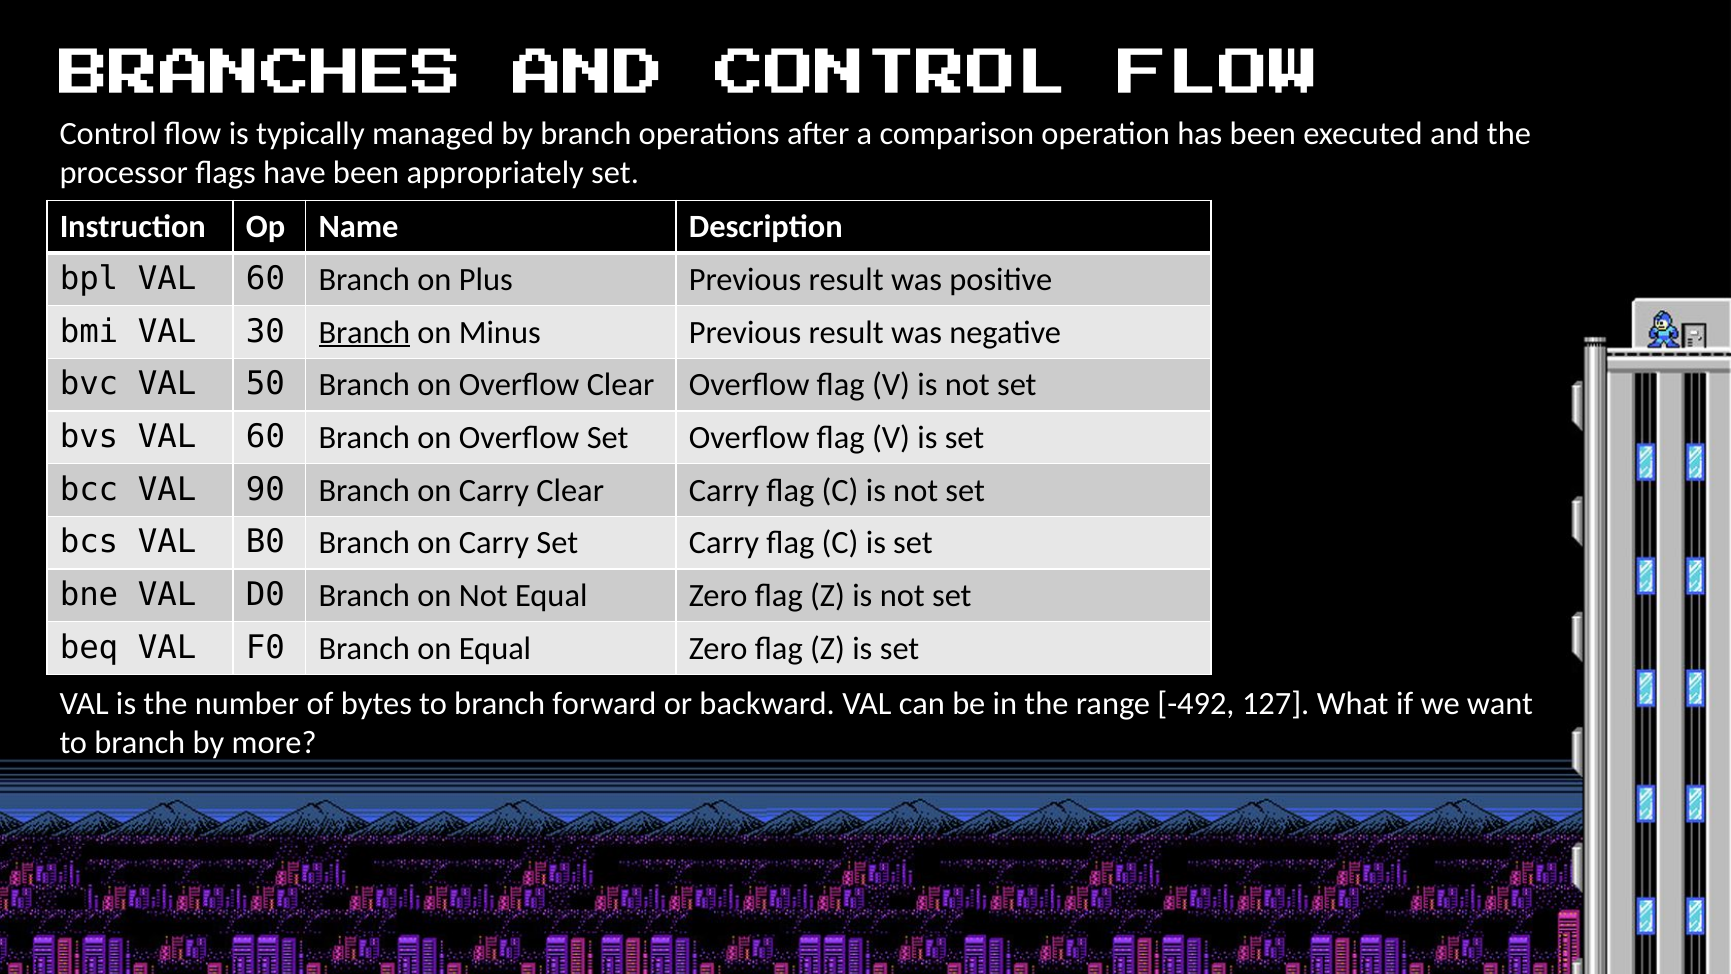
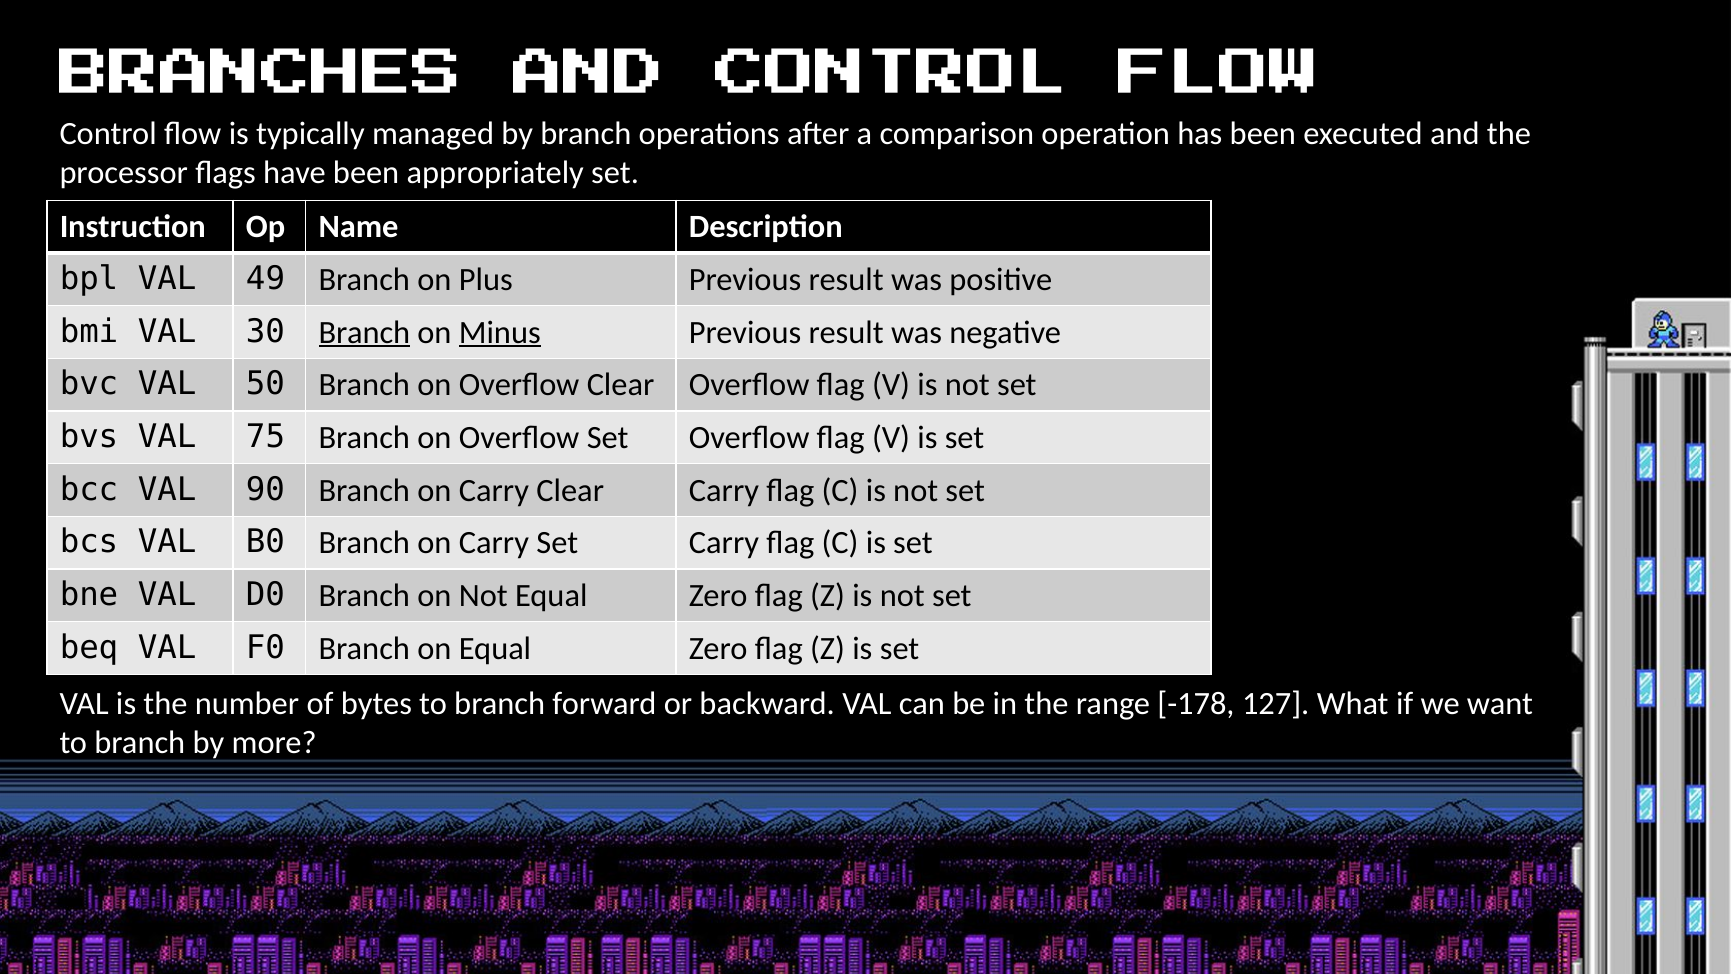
bpl VAL 60: 60 -> 49
Minus underline: none -> present
bvs VAL 60: 60 -> 75
-492: -492 -> -178
